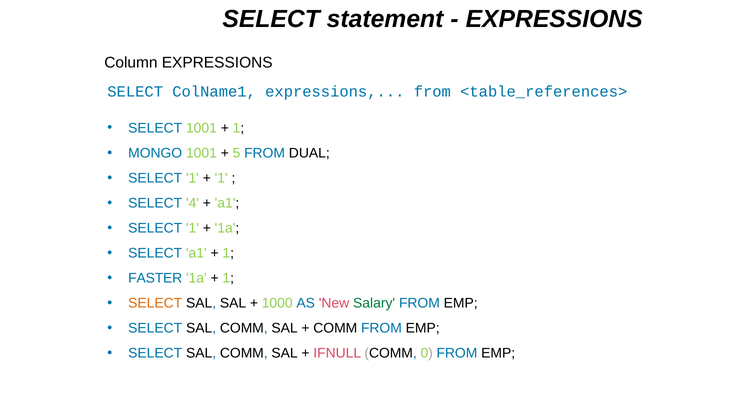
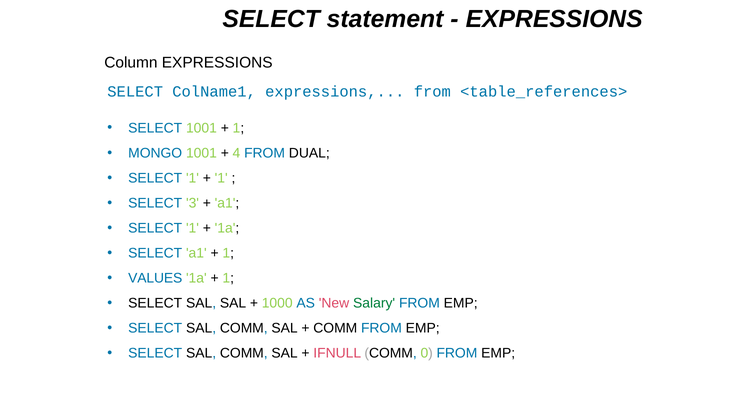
5: 5 -> 4
4: 4 -> 3
FASTER: FASTER -> VALUES
SELECT at (155, 303) colour: orange -> black
